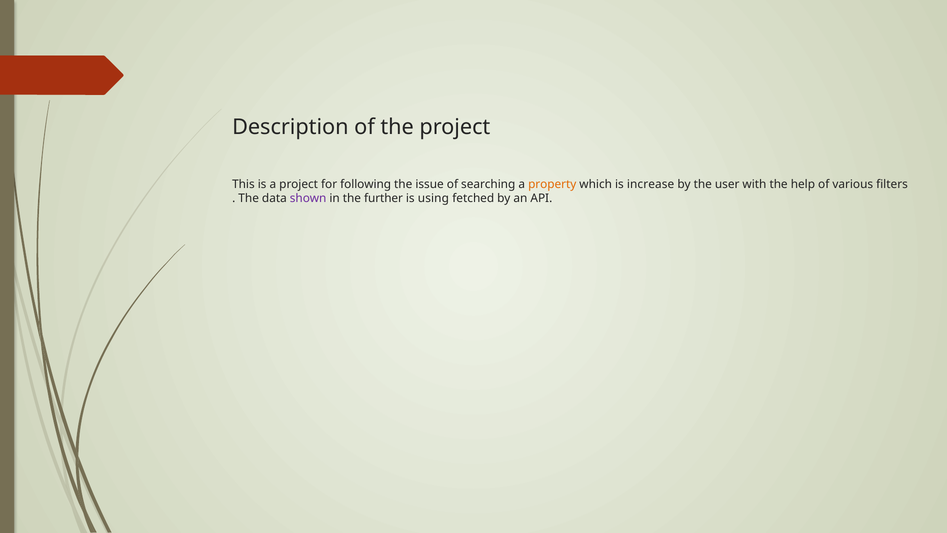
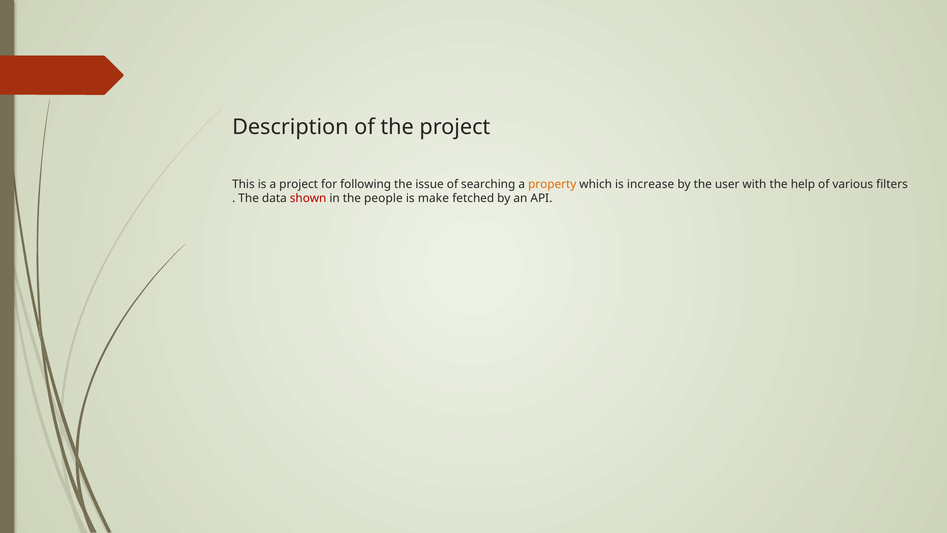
shown colour: purple -> red
further: further -> people
using: using -> make
